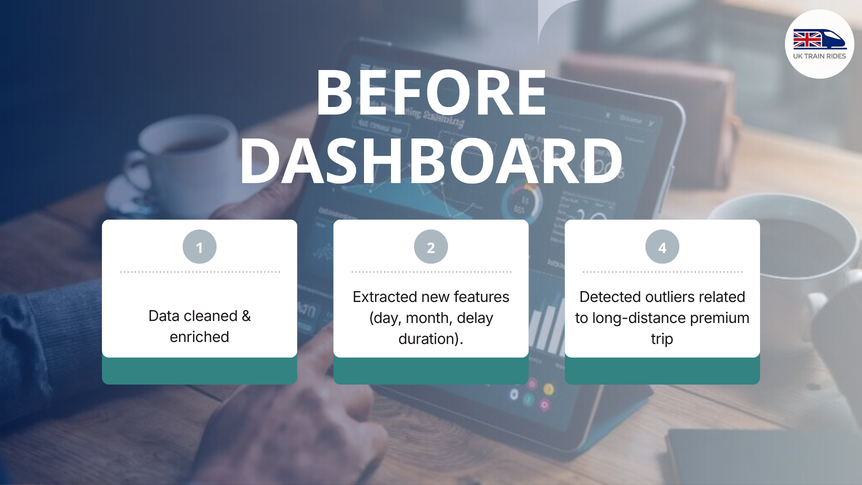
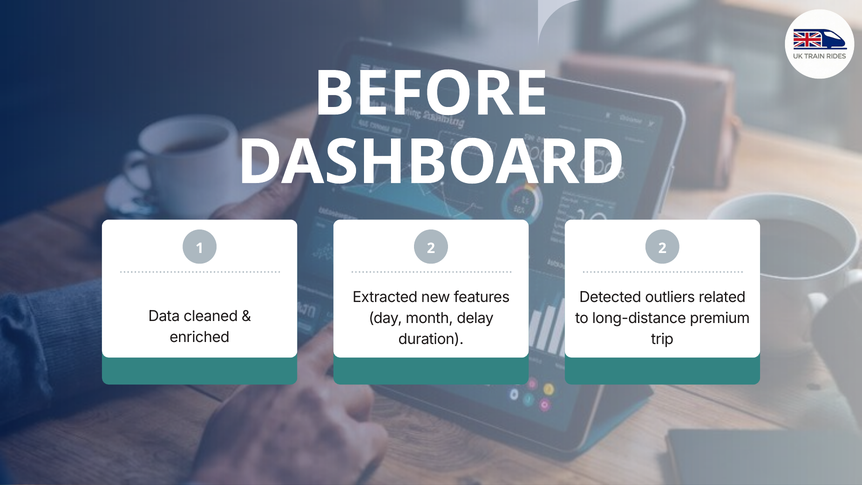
2 4: 4 -> 2
